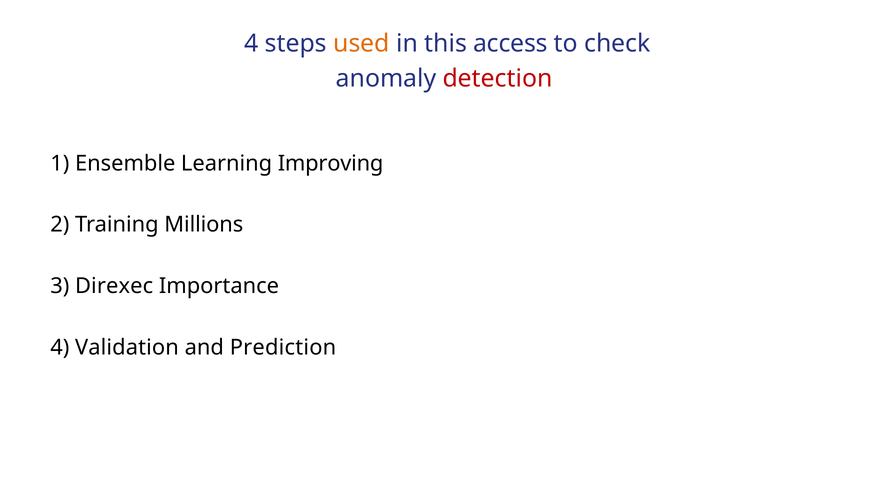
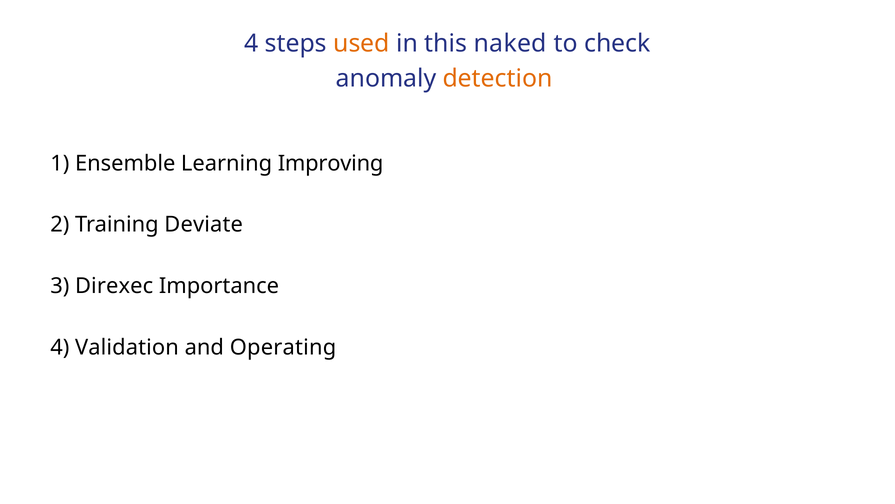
access: access -> naked
detection colour: red -> orange
Millions: Millions -> Deviate
Prediction: Prediction -> Operating
